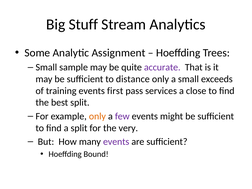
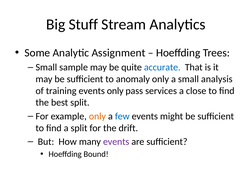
accurate colour: purple -> blue
distance: distance -> anomaly
exceeds: exceeds -> analysis
events first: first -> only
few colour: purple -> blue
very: very -> drift
